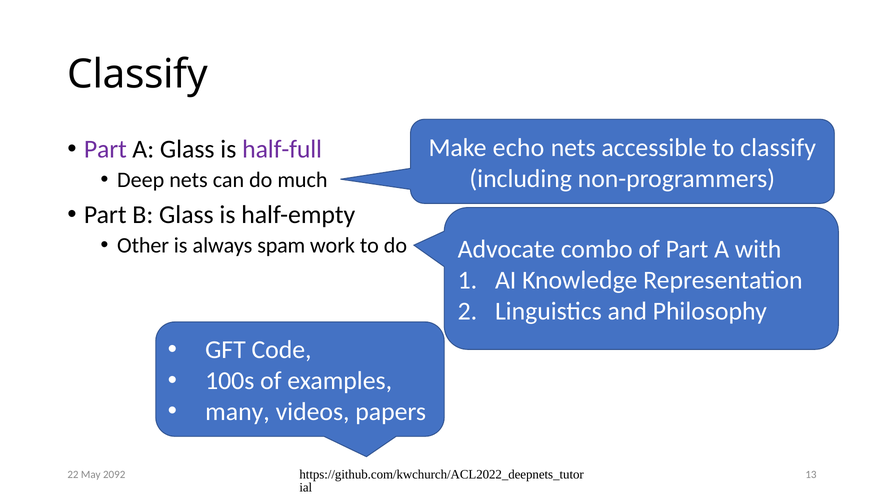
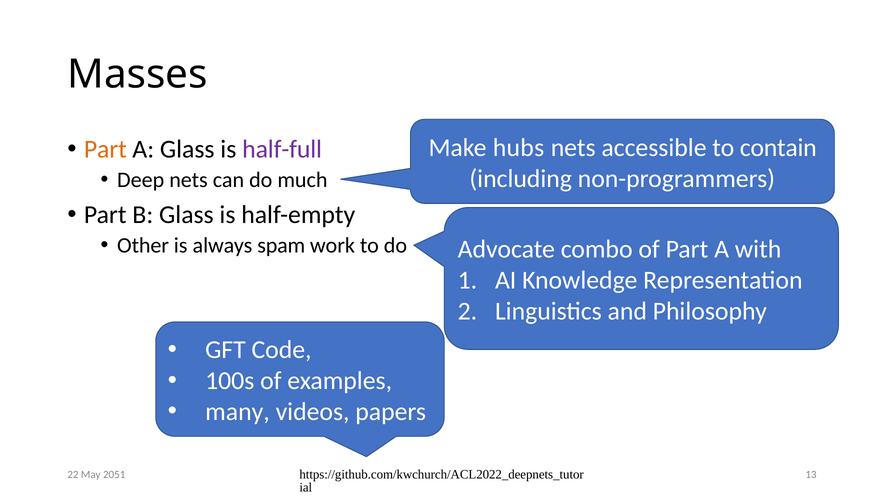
Classify at (138, 74): Classify -> Masses
Part at (105, 149) colour: purple -> orange
echo: echo -> hubs
to classify: classify -> contain
2092: 2092 -> 2051
